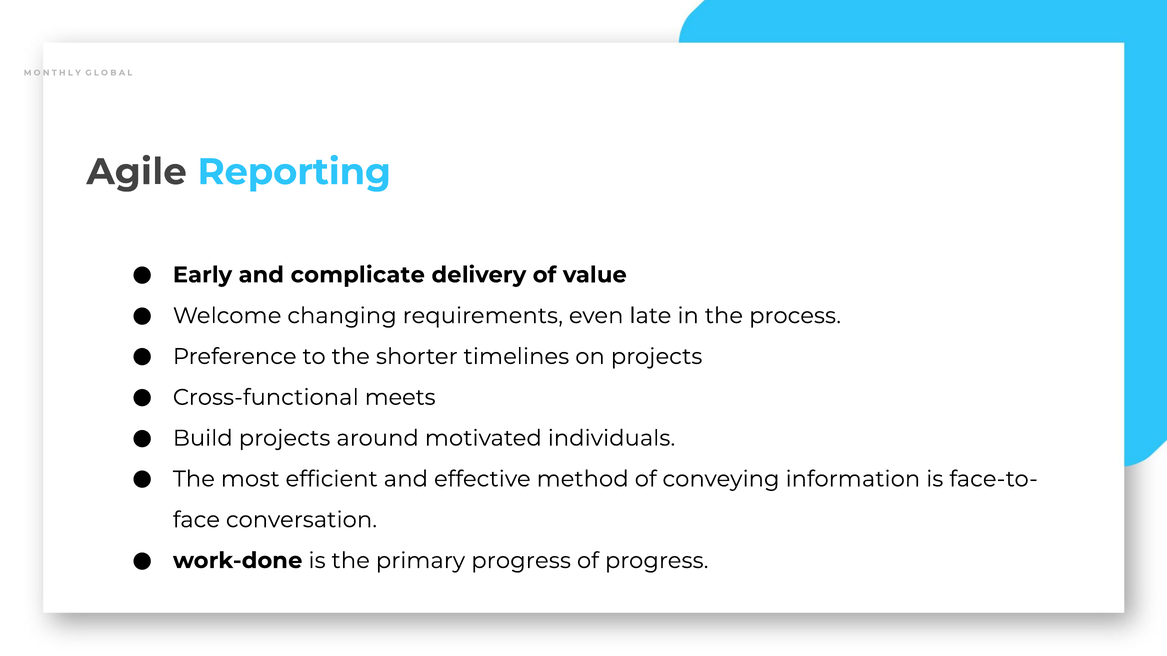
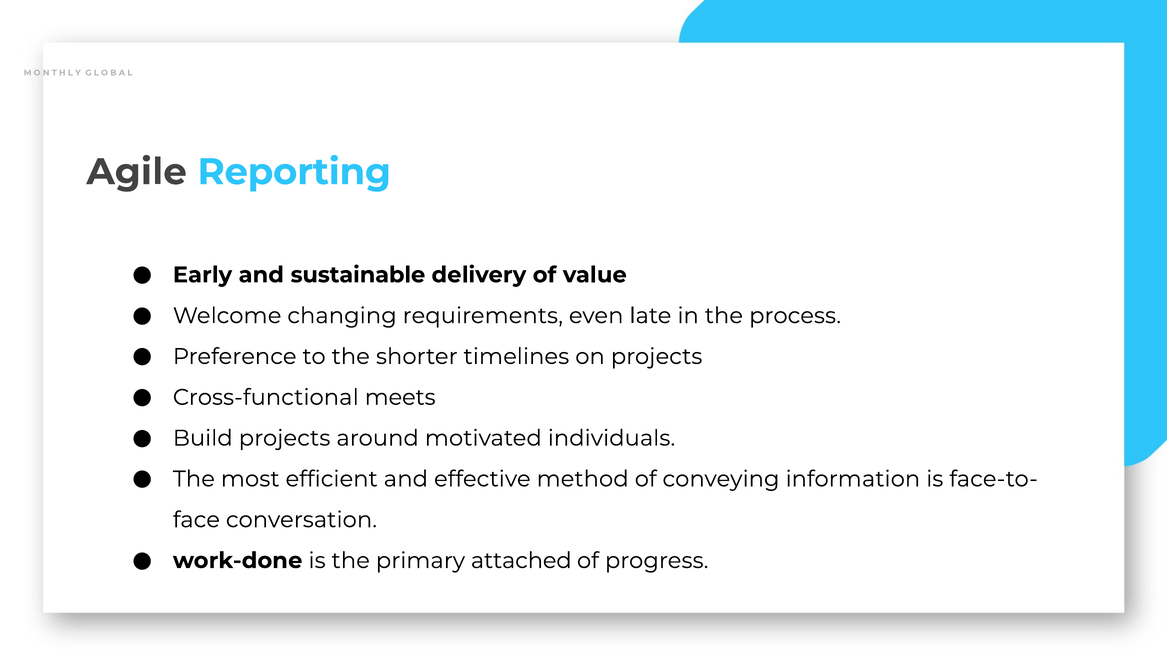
complicate: complicate -> sustainable
primary progress: progress -> attached
